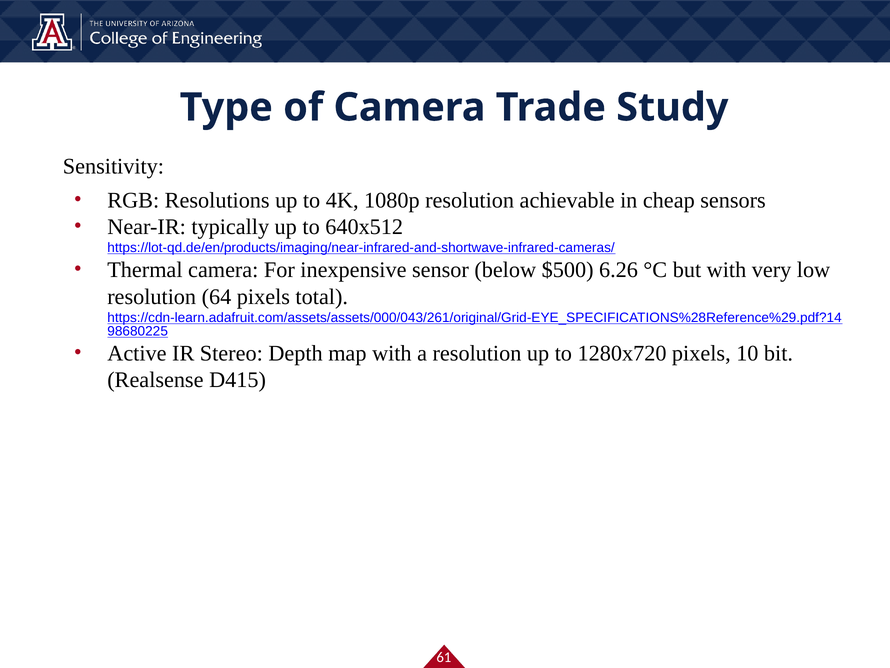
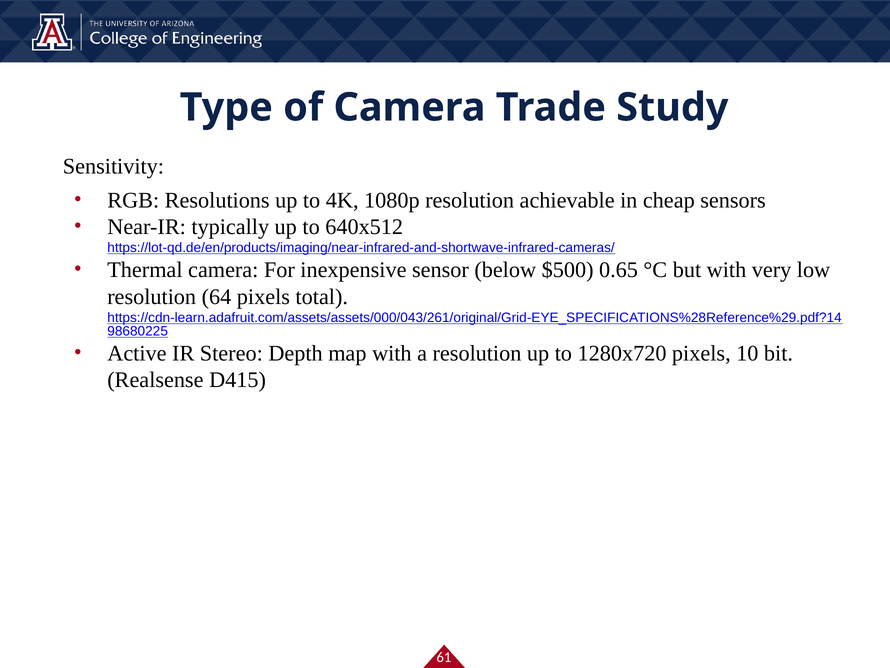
6.26: 6.26 -> 0.65
